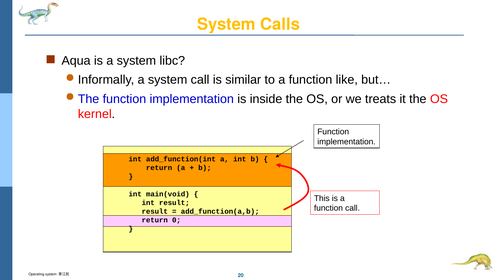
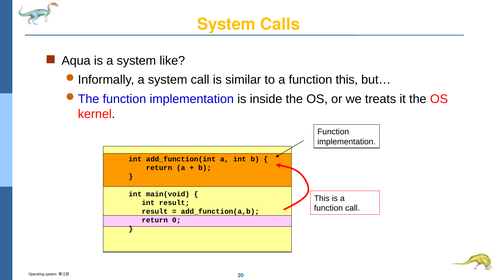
libc: libc -> like
function like: like -> this
